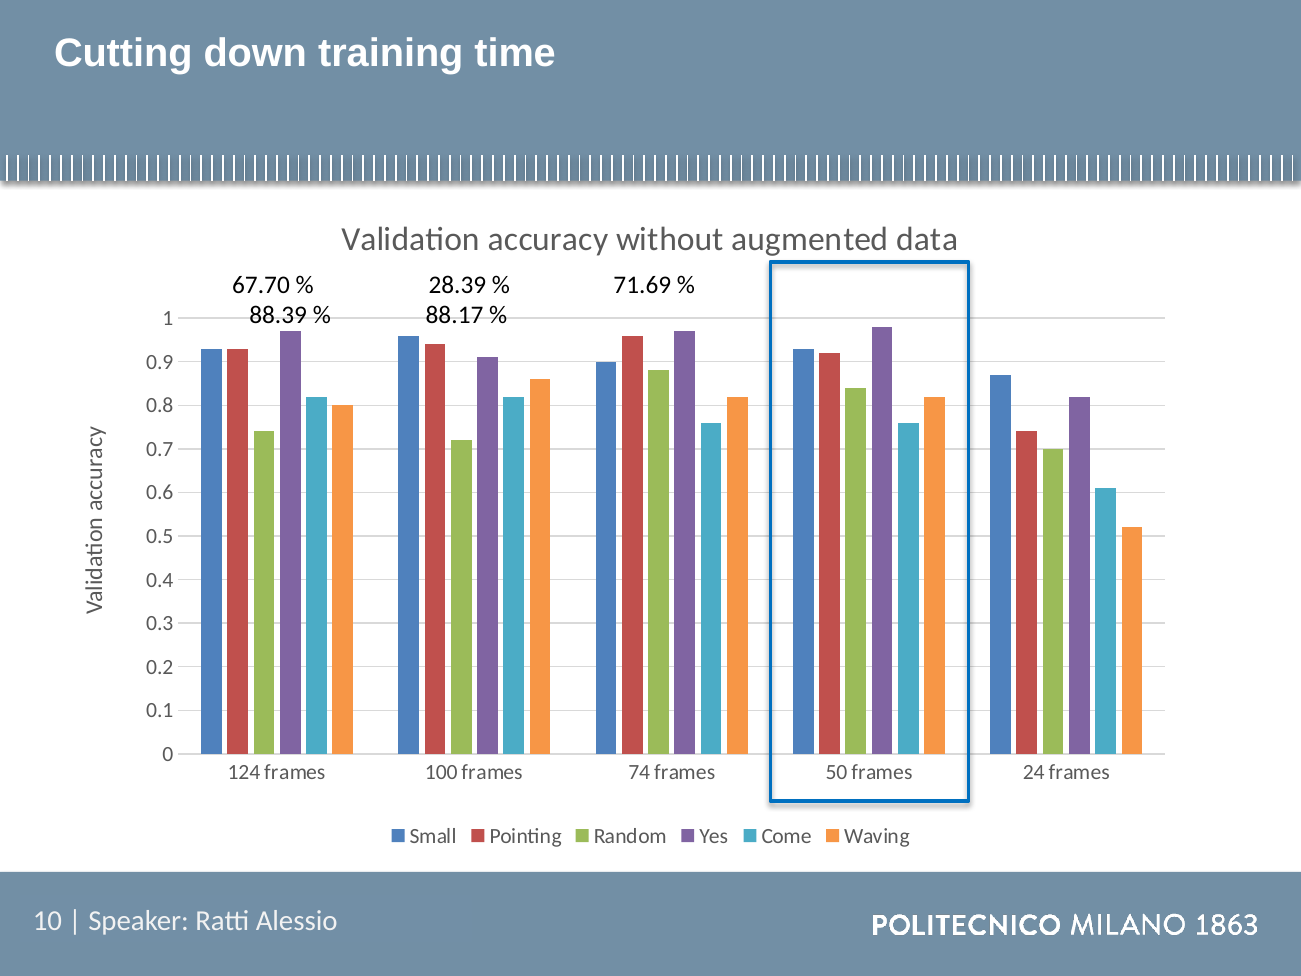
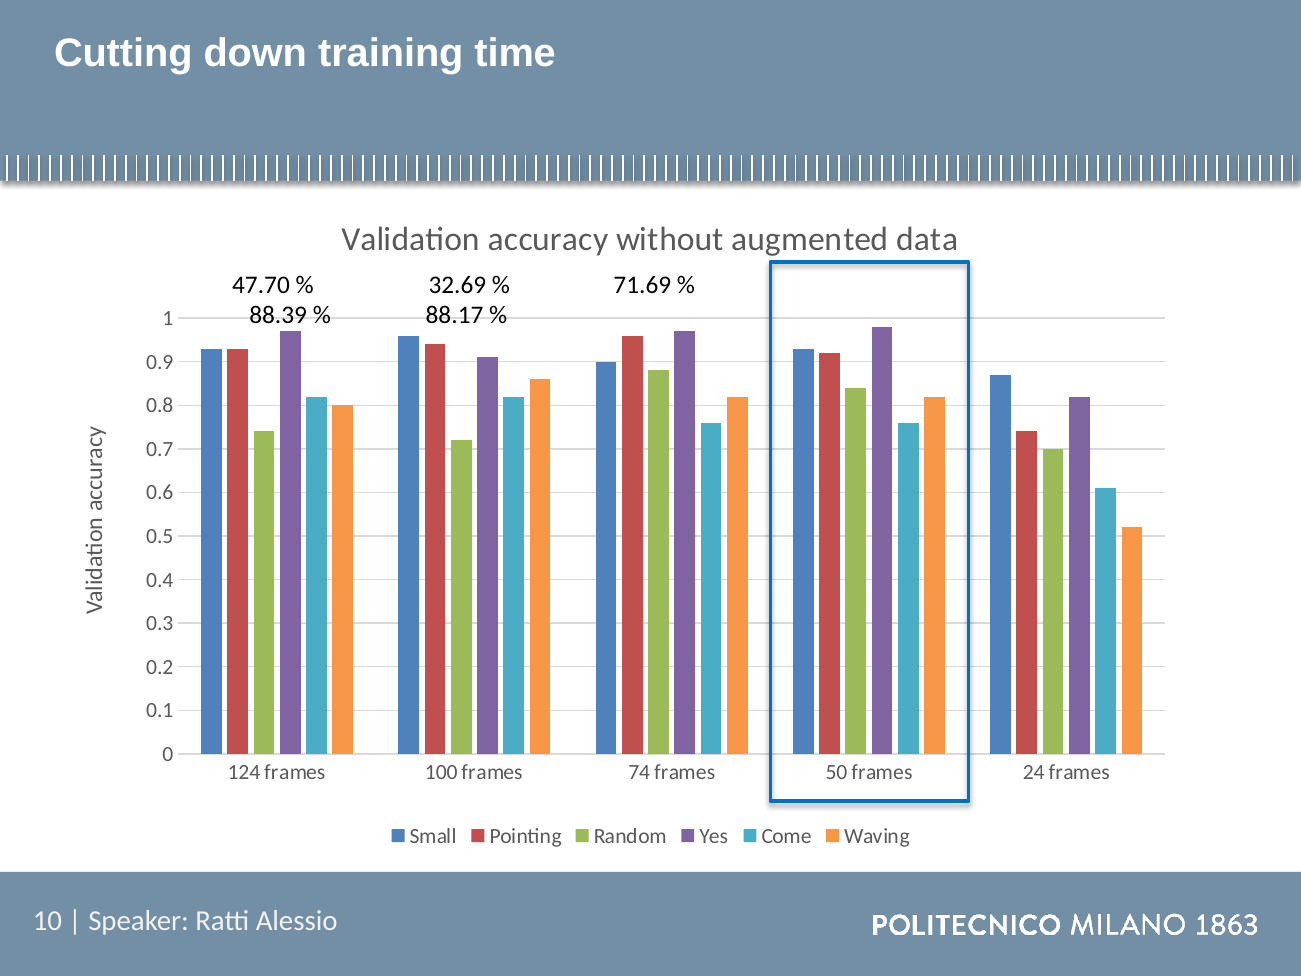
67.70: 67.70 -> 47.70
28.39: 28.39 -> 32.69
